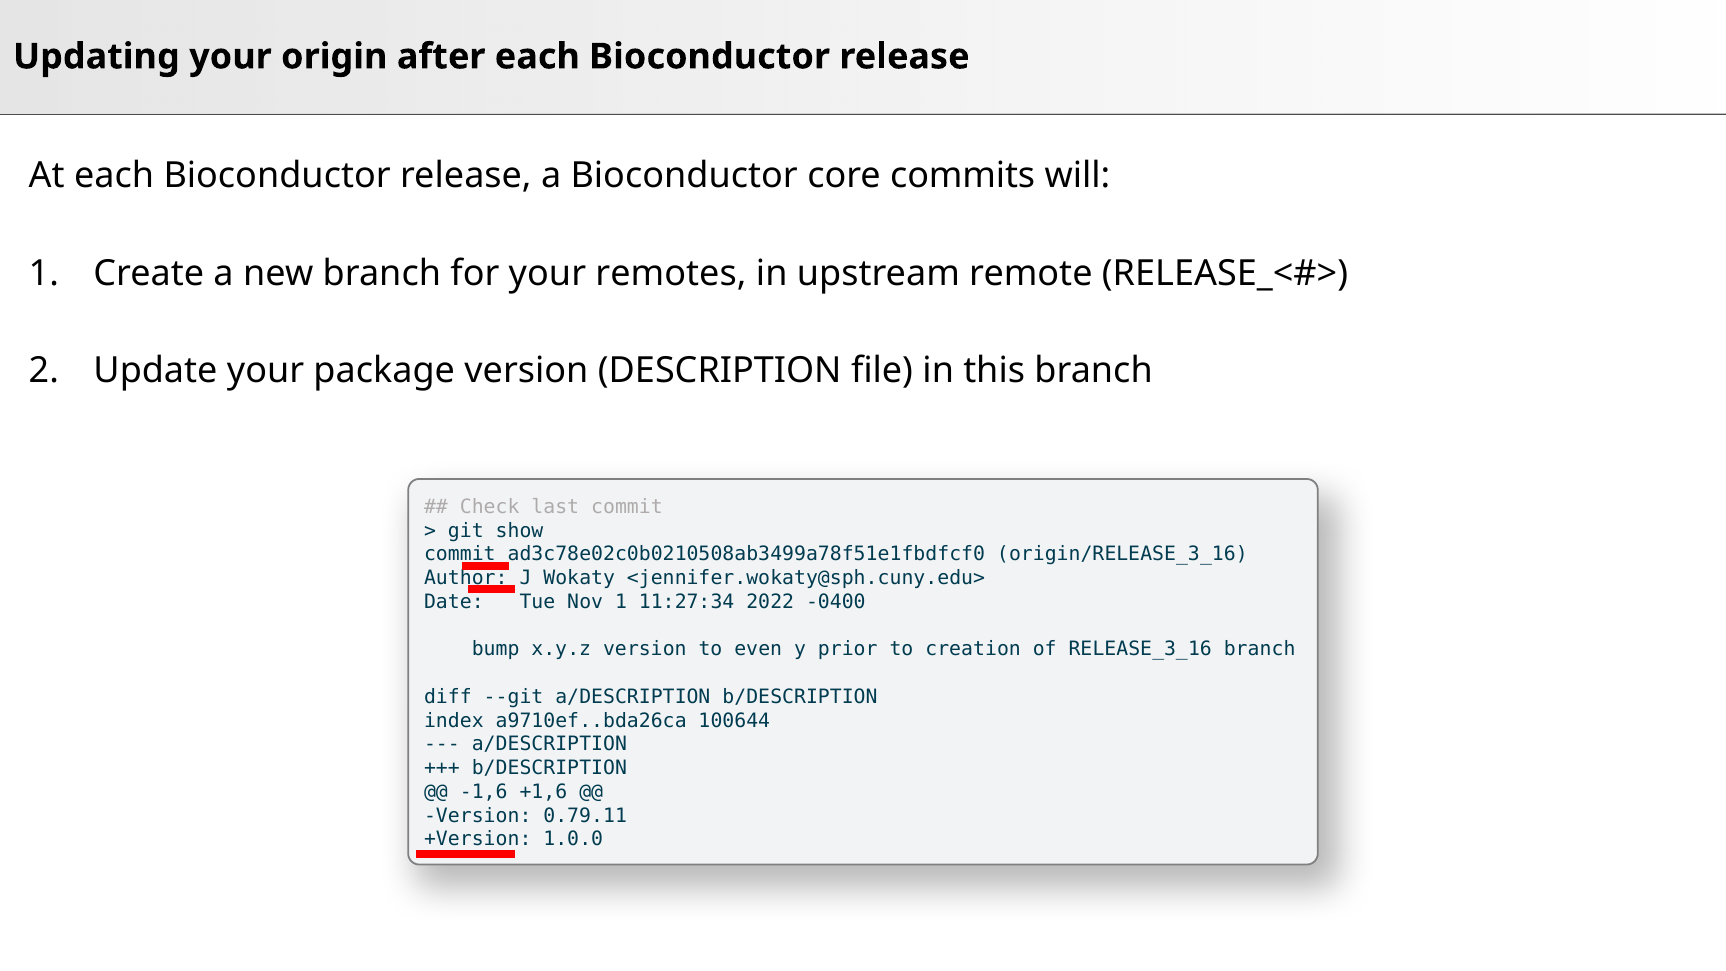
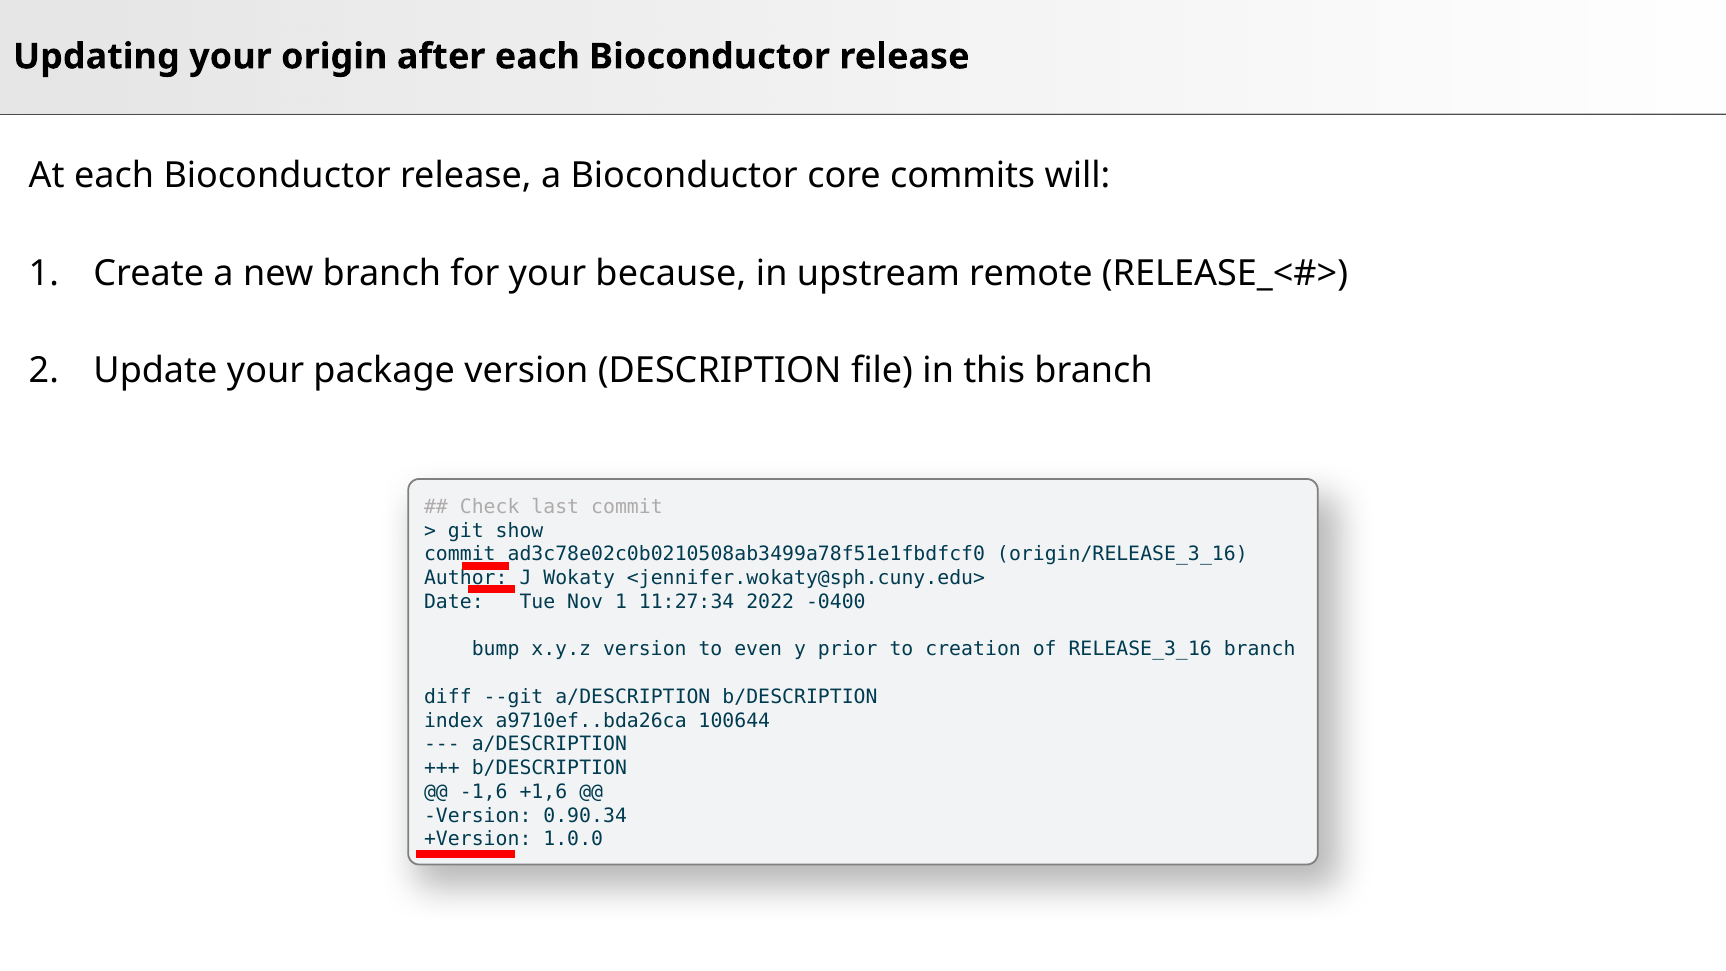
remotes: remotes -> because
0.79.11: 0.79.11 -> 0.90.34
